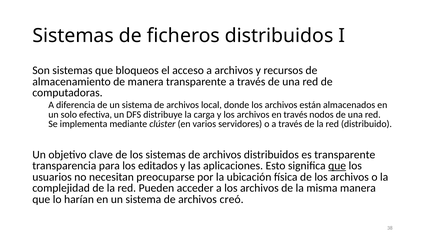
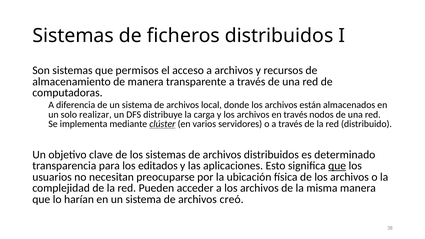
bloqueos: bloqueos -> permisos
efectiva: efectiva -> realizar
clúster underline: none -> present
es transparente: transparente -> determinado
